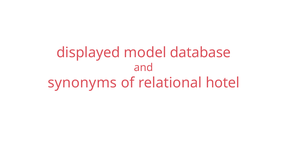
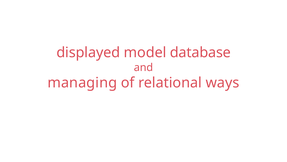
synonyms: synonyms -> managing
hotel: hotel -> ways
